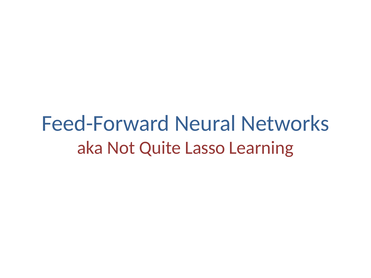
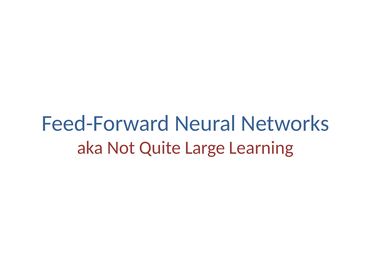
Lasso: Lasso -> Large
